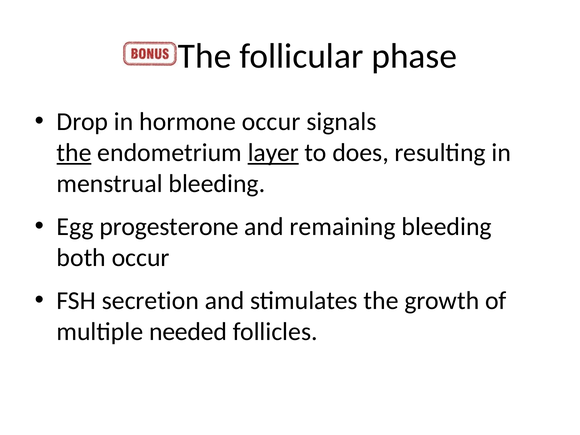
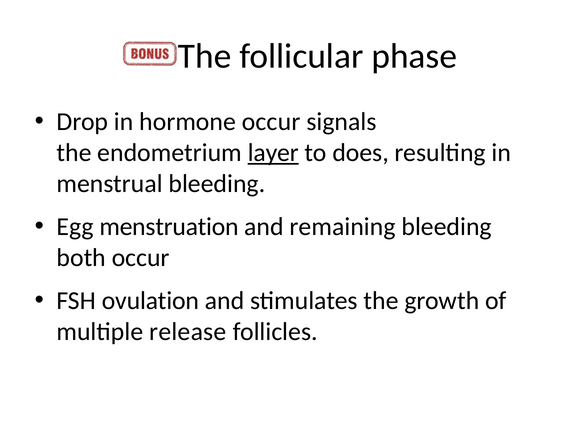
the at (74, 153) underline: present -> none
progesterone: progesterone -> menstruation
secretion: secretion -> ovulation
needed: needed -> release
